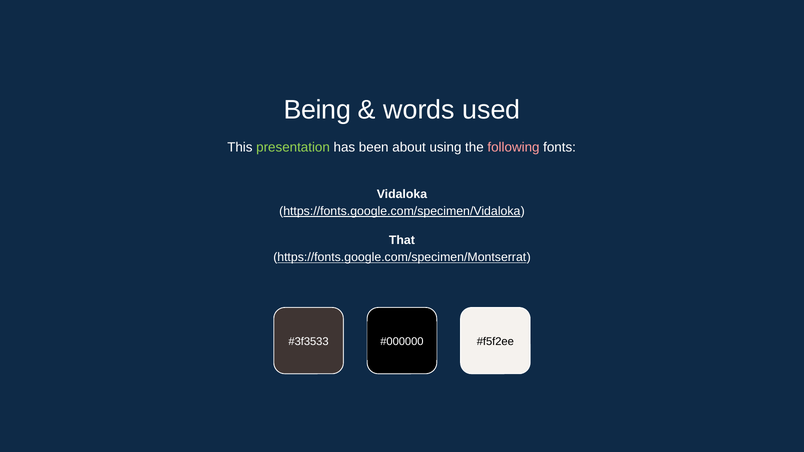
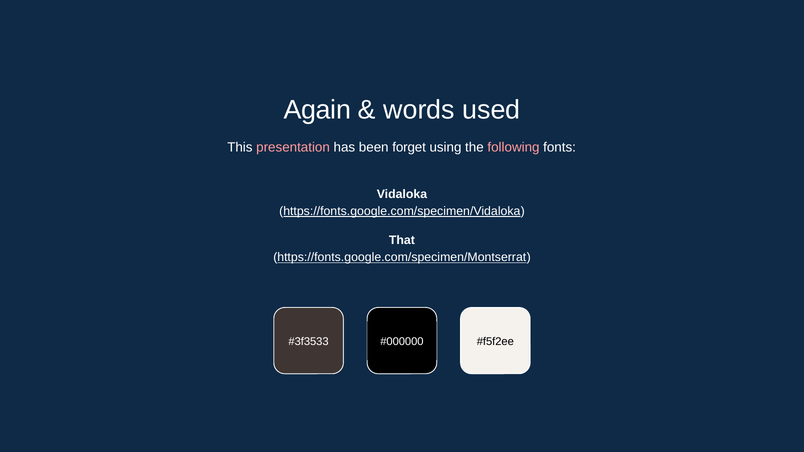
Being: Being -> Again
presentation colour: light green -> pink
about: about -> forget
